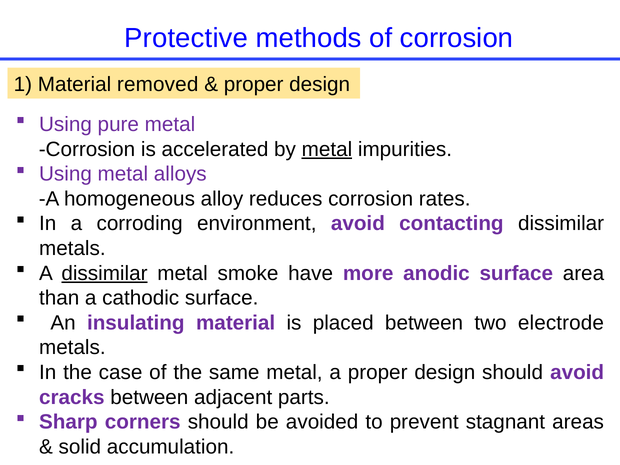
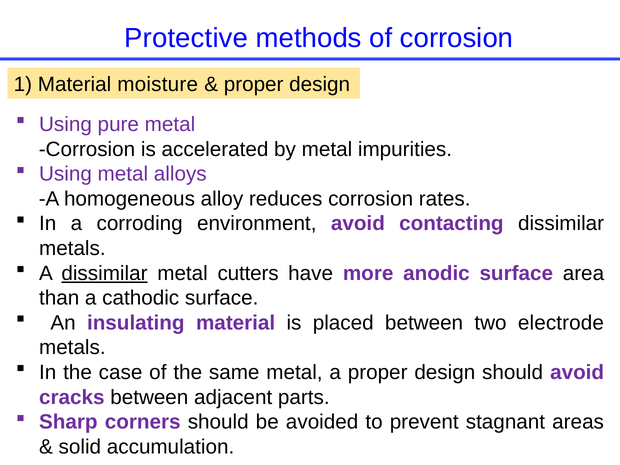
removed: removed -> moisture
metal at (327, 149) underline: present -> none
smoke: smoke -> cutters
